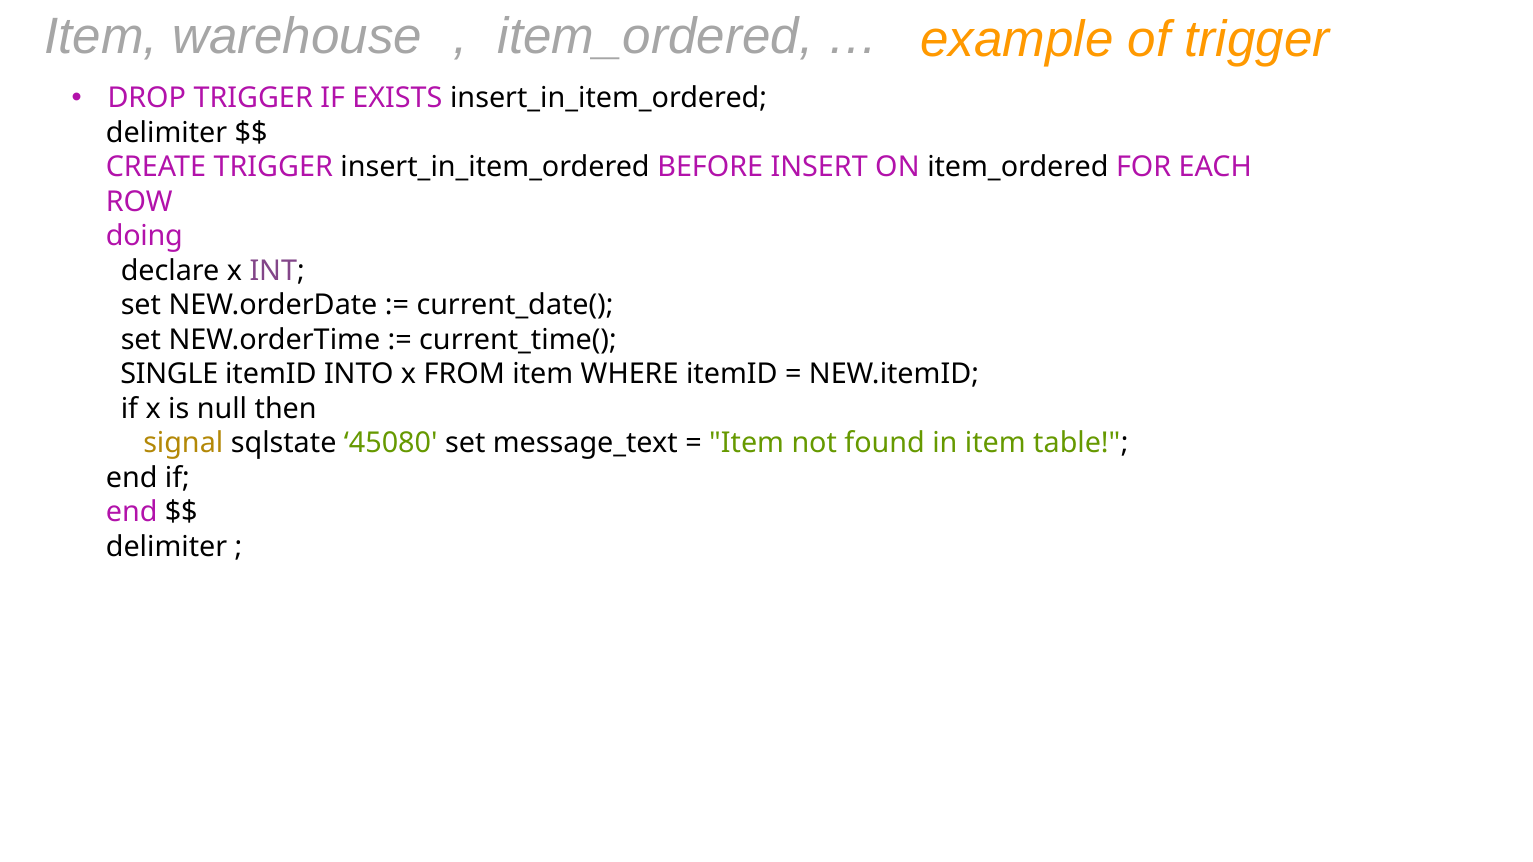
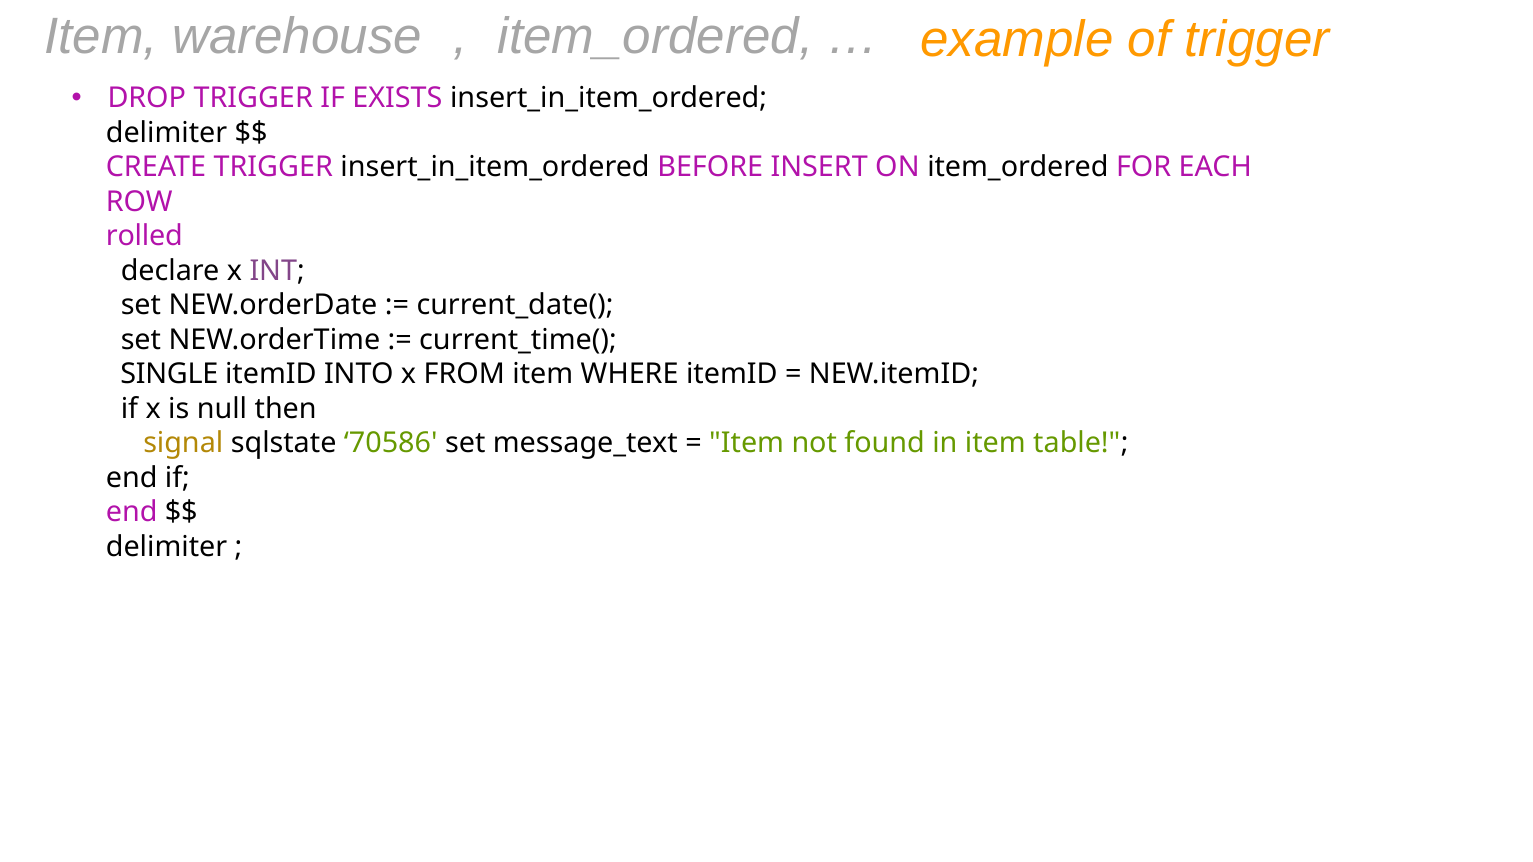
doing: doing -> rolled
45080: 45080 -> 70586
